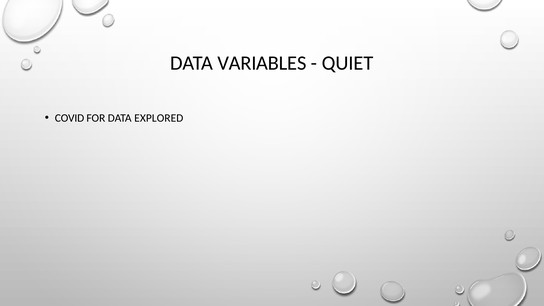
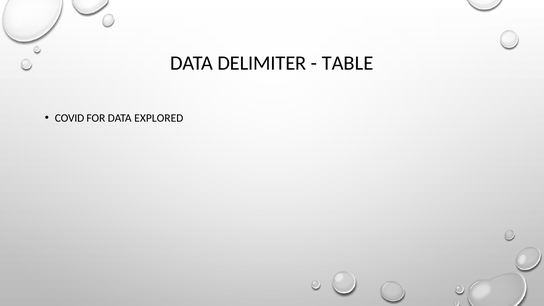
VARIABLES: VARIABLES -> DELIMITER
QUIET: QUIET -> TABLE
